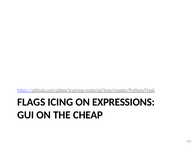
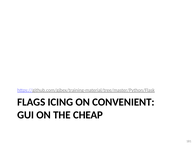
EXPRESSIONS: EXPRESSIONS -> CONVENIENT
